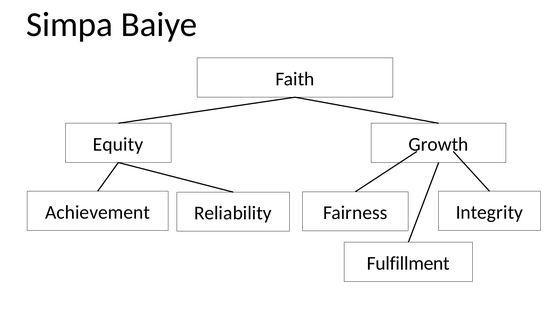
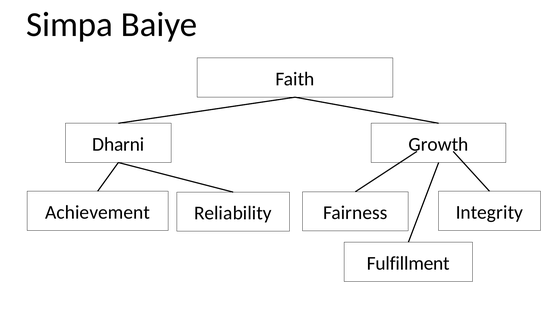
Equity: Equity -> Dharni
